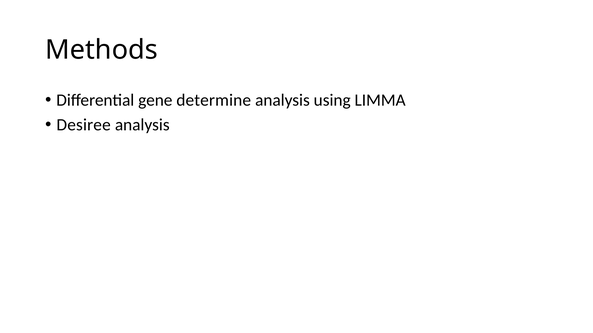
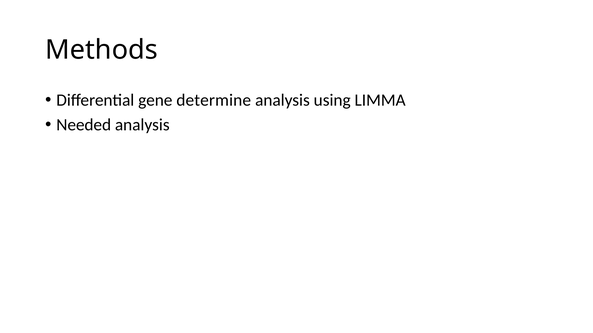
Desiree: Desiree -> Needed
